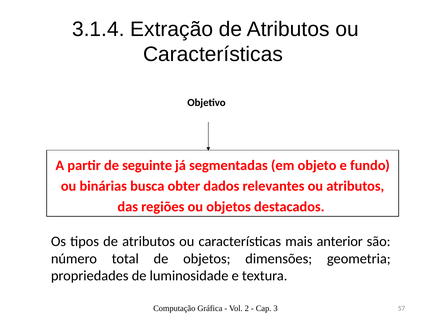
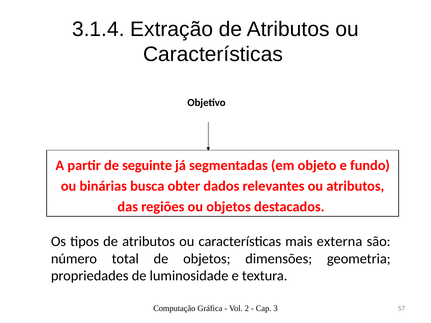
anterior: anterior -> externa
